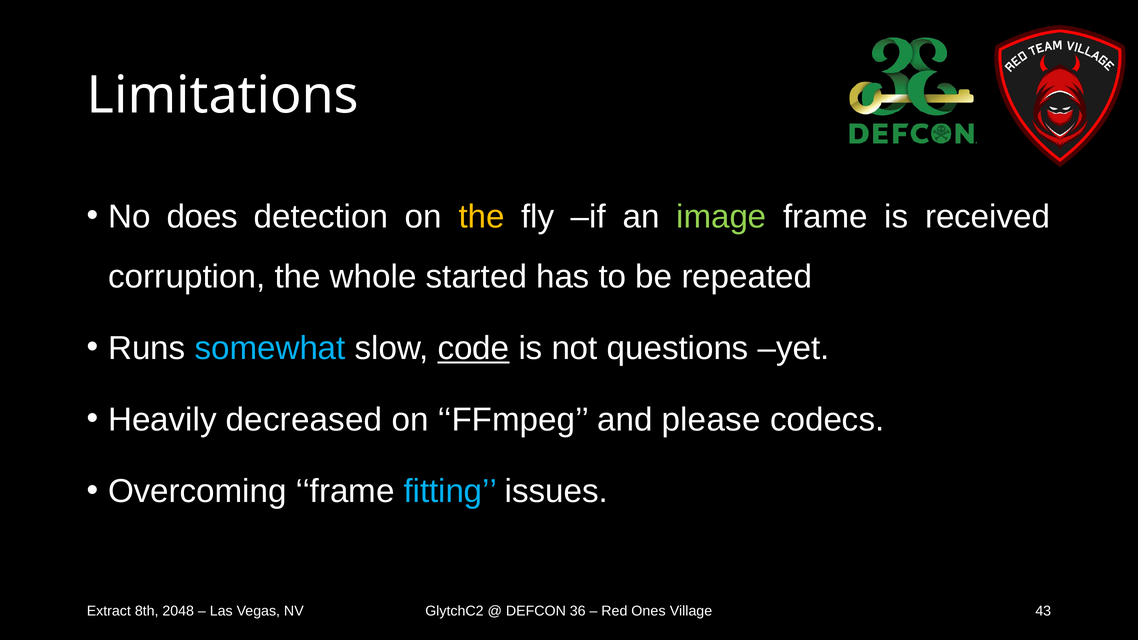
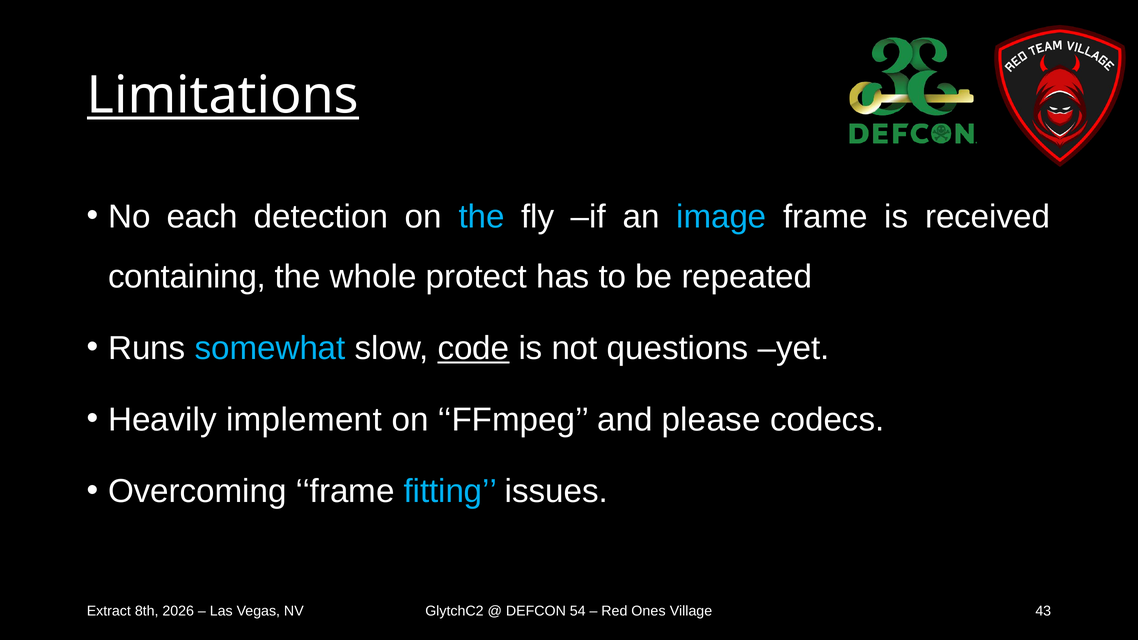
Limitations underline: none -> present
does: does -> each
the at (482, 217) colour: yellow -> light blue
image colour: light green -> light blue
corruption: corruption -> containing
started: started -> protect
decreased: decreased -> implement
2048: 2048 -> 2026
36: 36 -> 54
